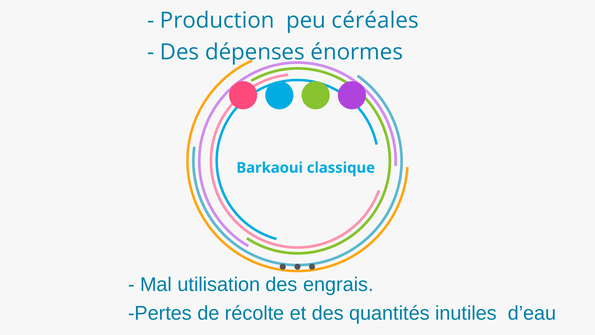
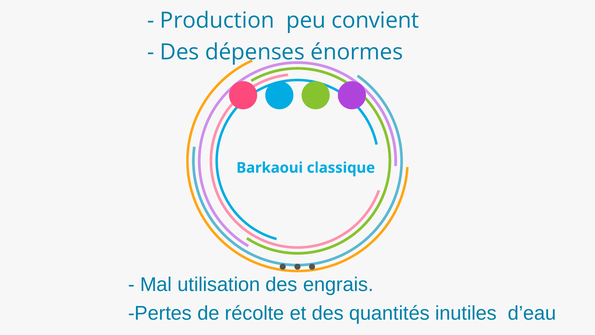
céréales: céréales -> convient
